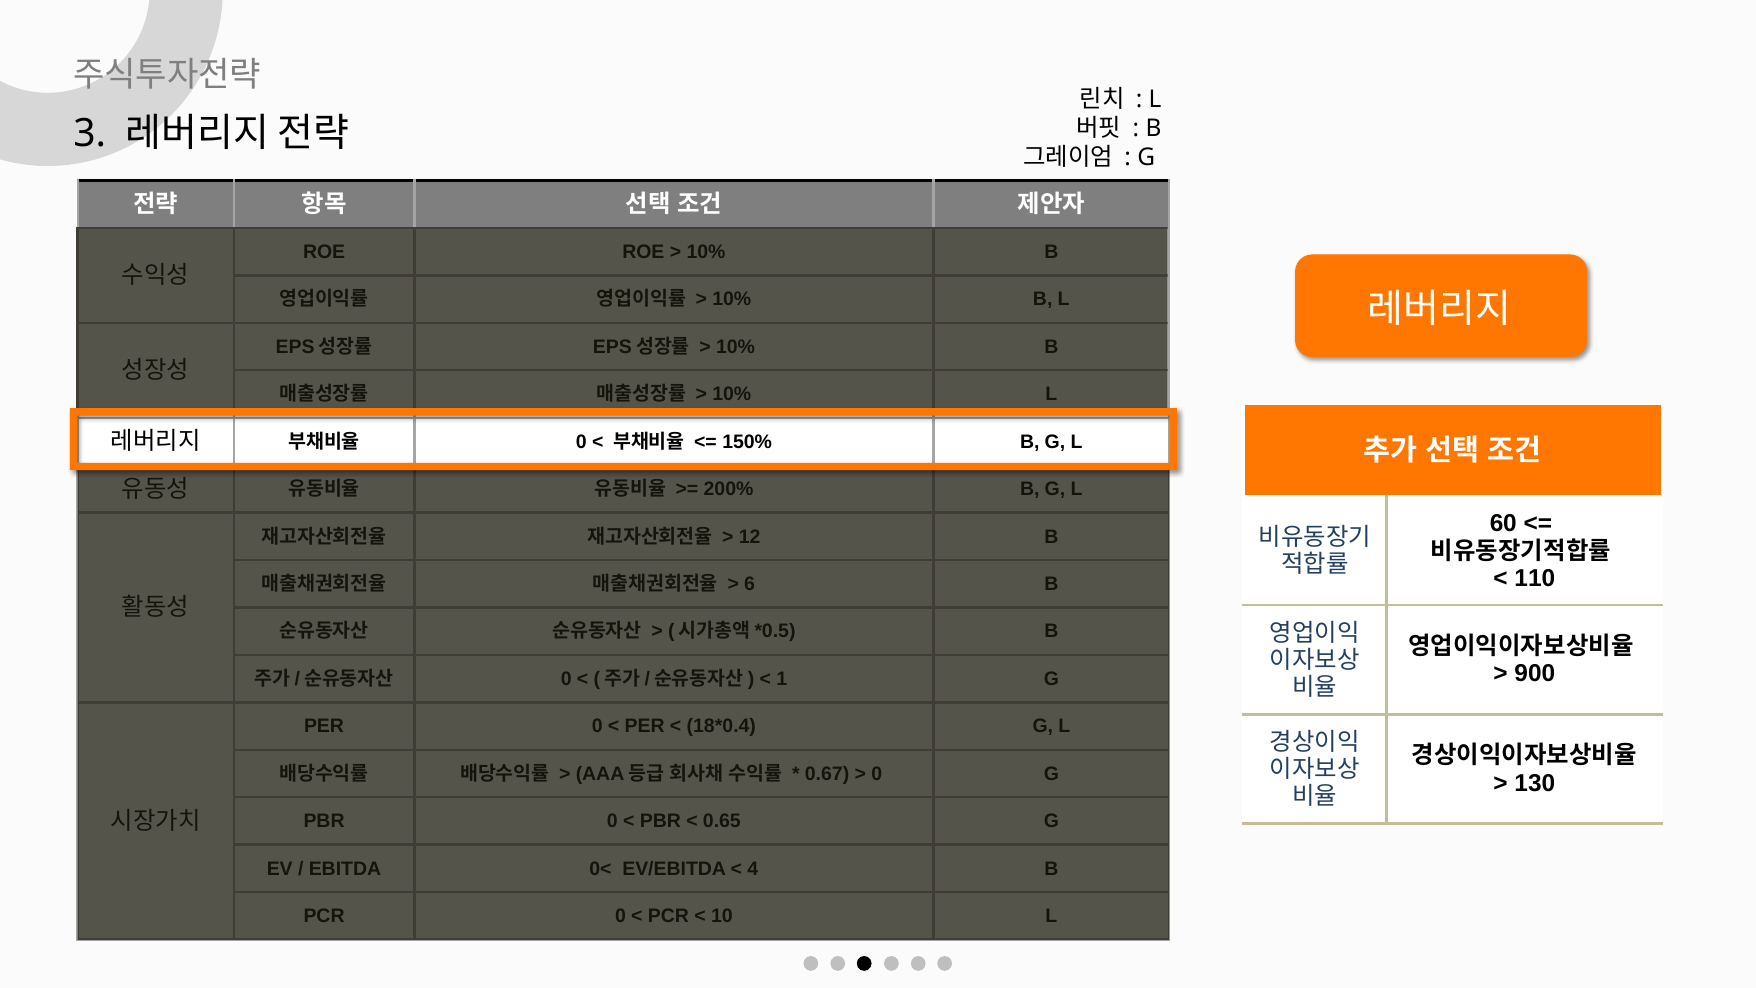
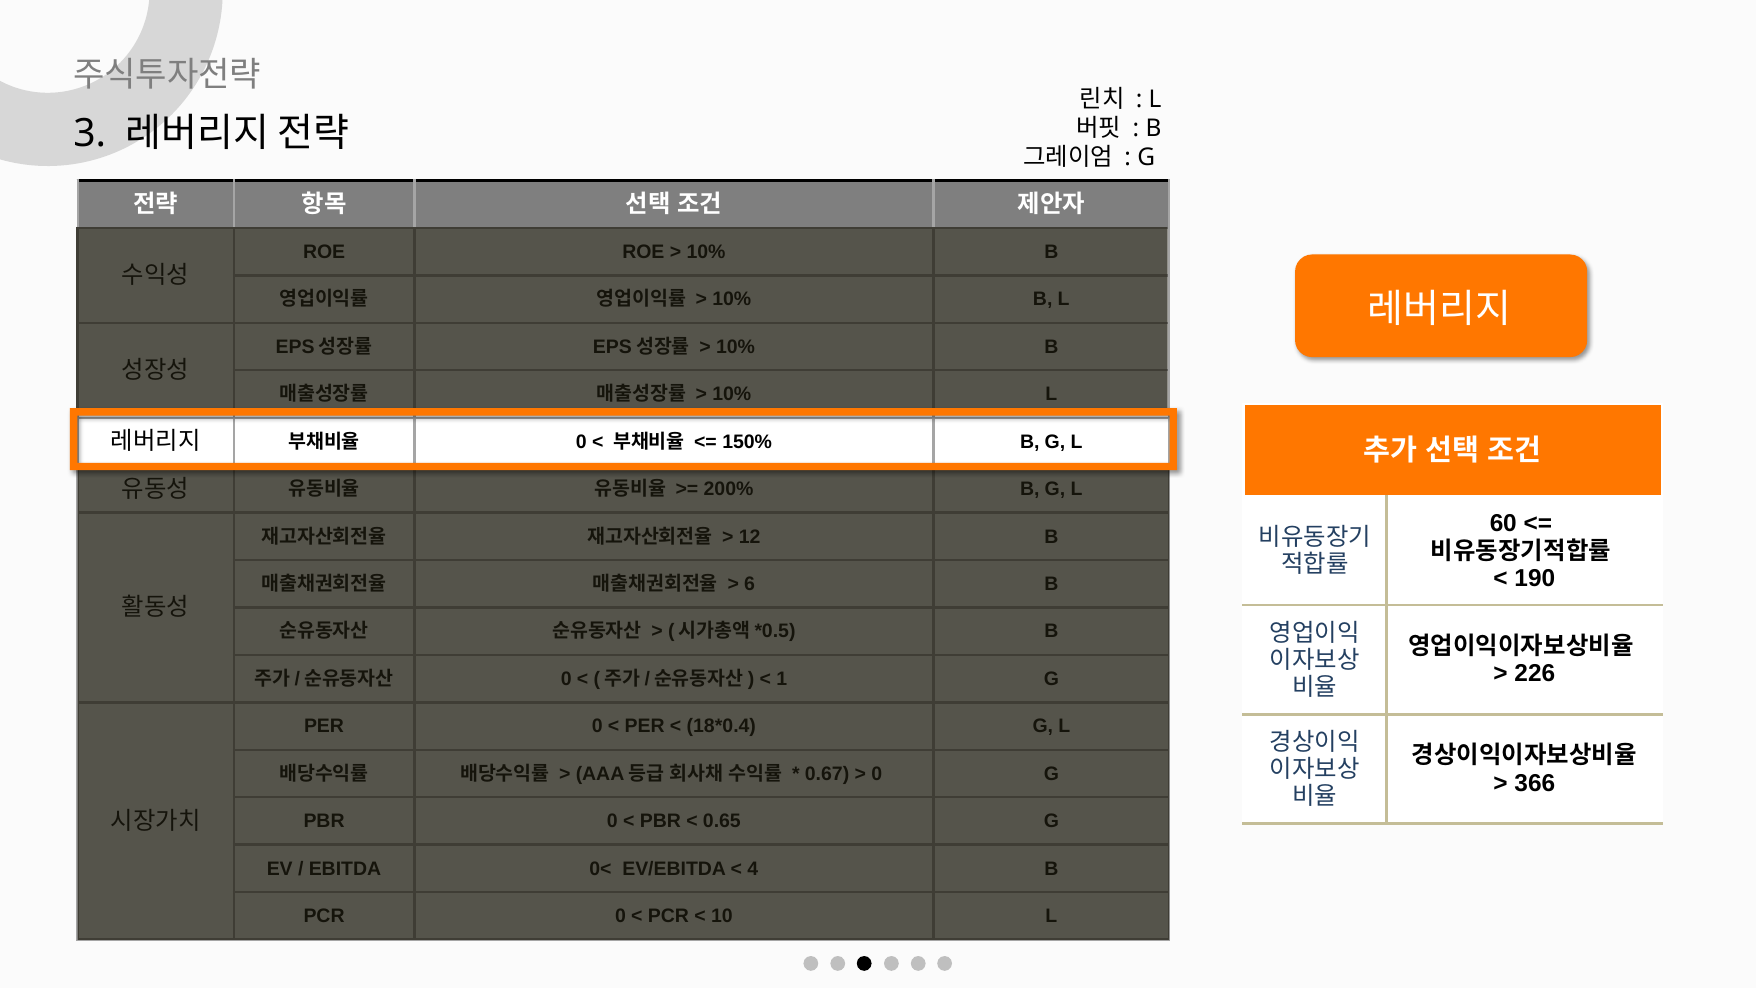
110: 110 -> 190
900: 900 -> 226
130: 130 -> 366
